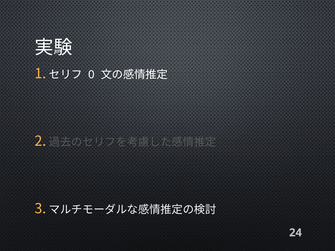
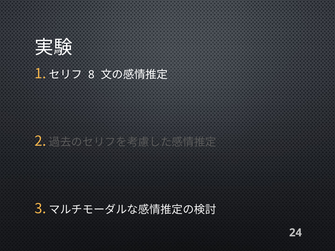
0: 0 -> 8
